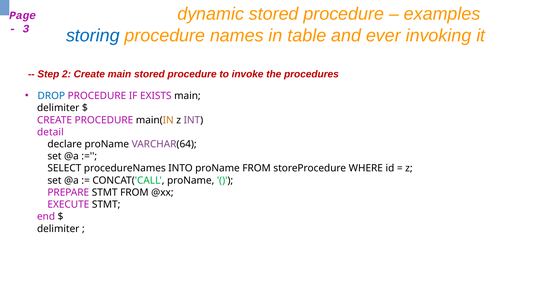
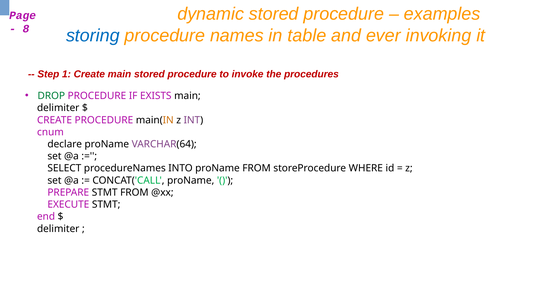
3: 3 -> 8
2: 2 -> 1
DROP colour: blue -> green
detail: detail -> cnum
